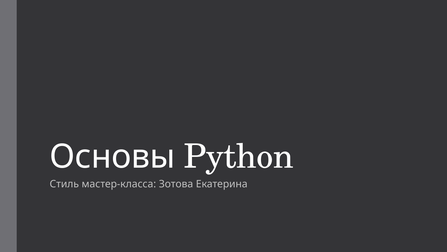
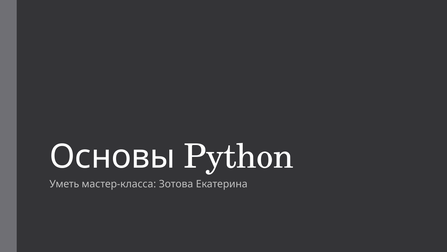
Стиль: Стиль -> Уметь
